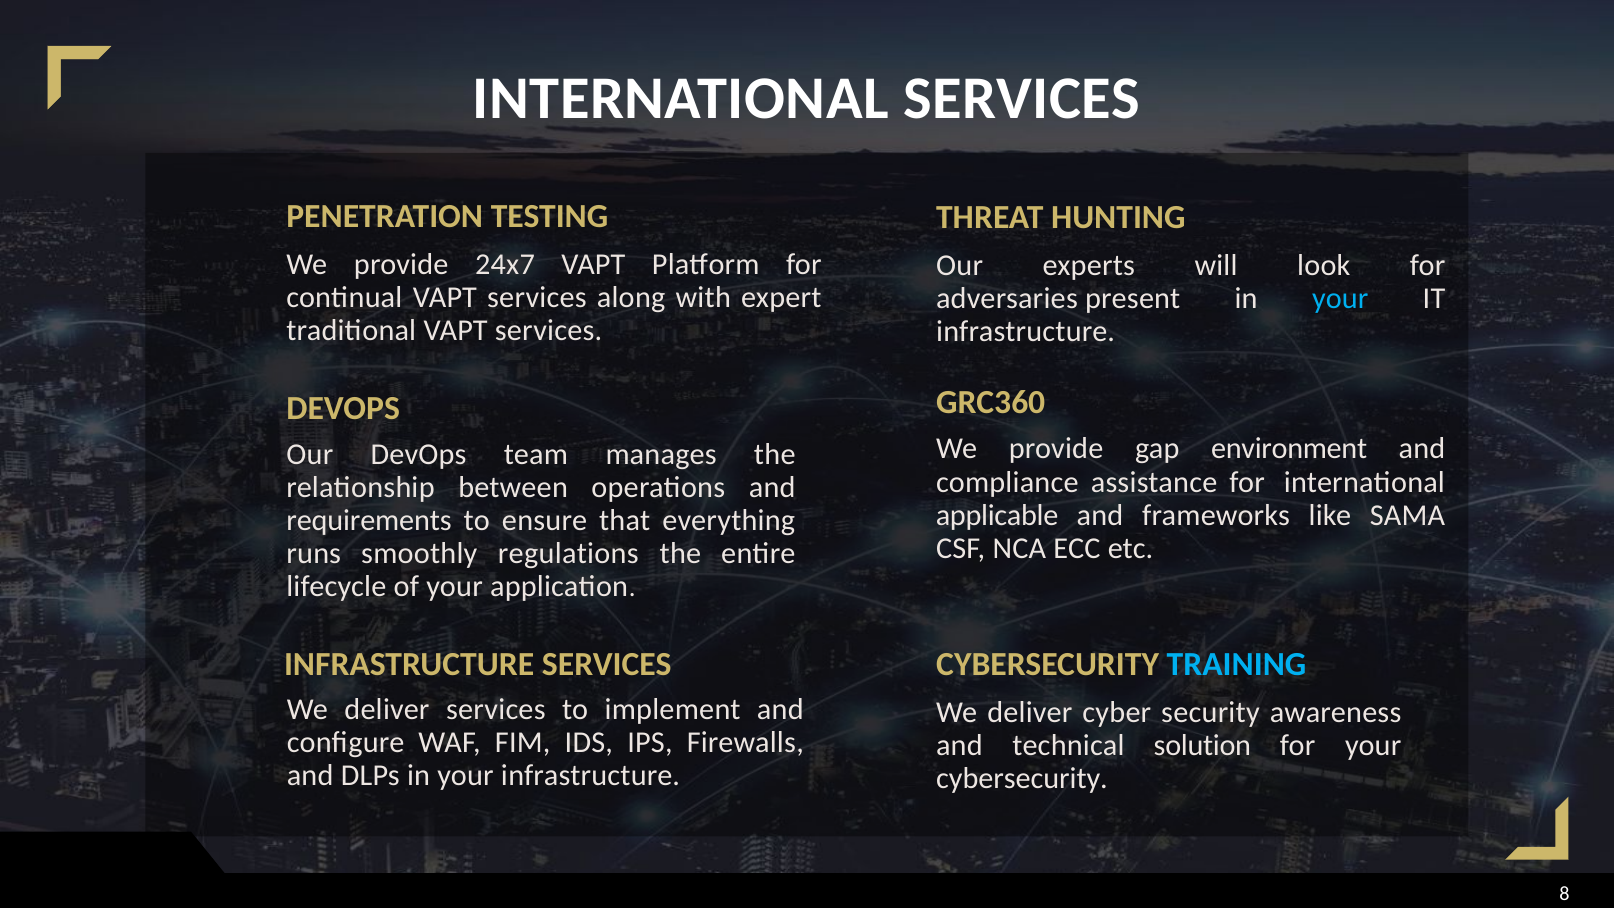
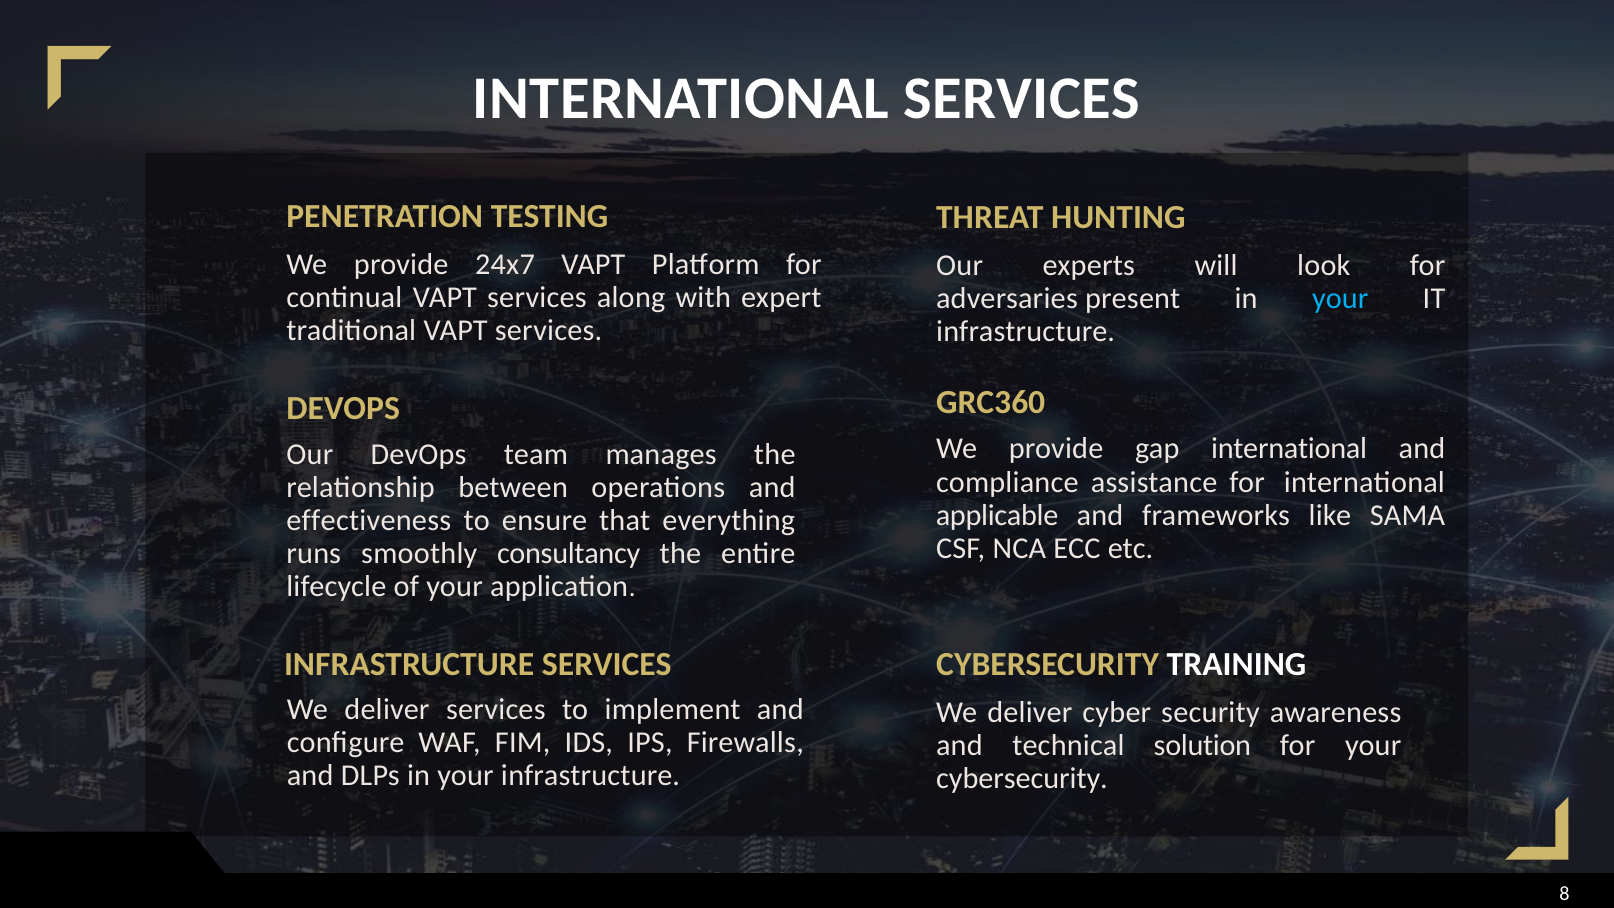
gap environment: environment -> international
requirements: requirements -> effectiveness
regulations: regulations -> consultancy
TRAINING colour: light blue -> white
